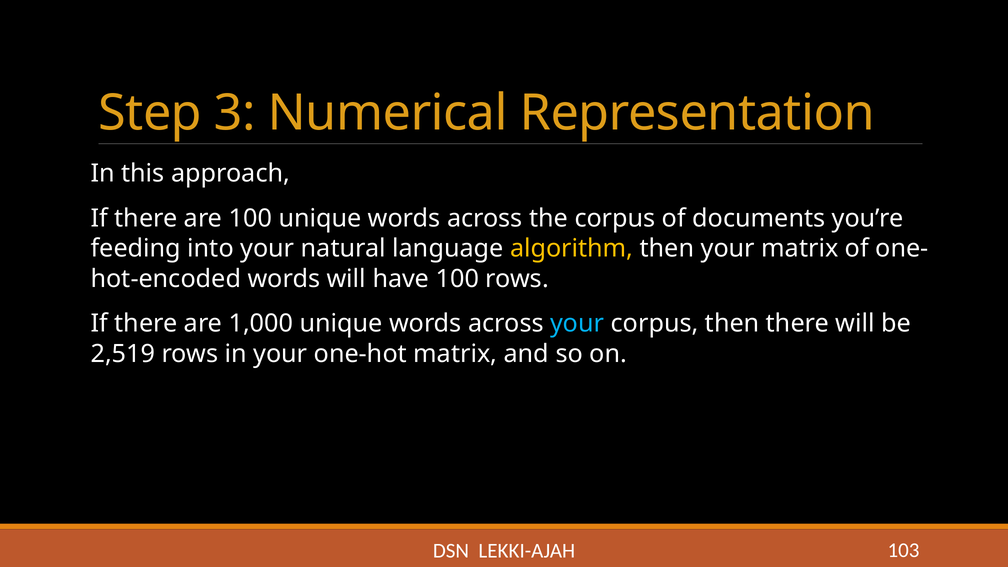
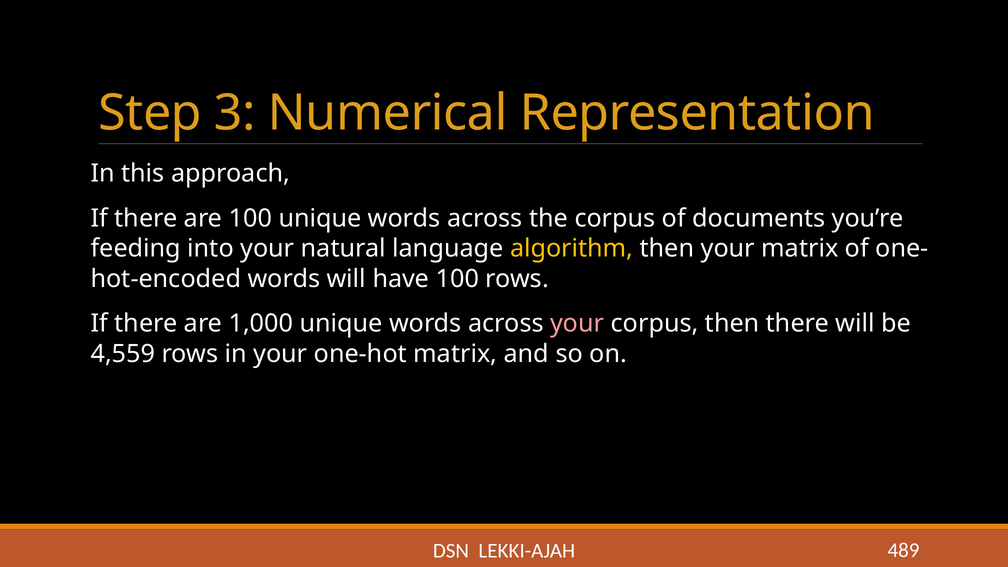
your at (577, 324) colour: light blue -> pink
2,519: 2,519 -> 4,559
103: 103 -> 489
